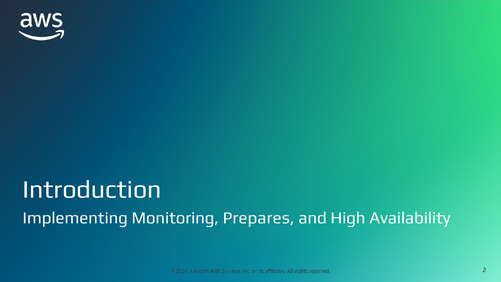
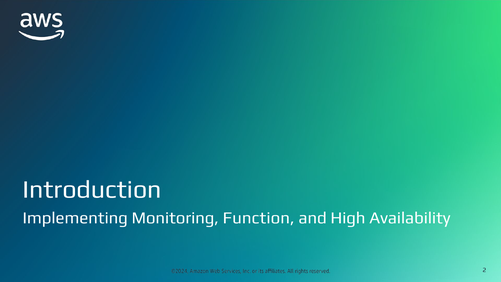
Prepares: Prepares -> Function
